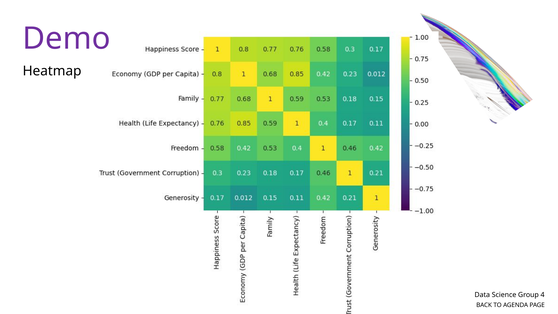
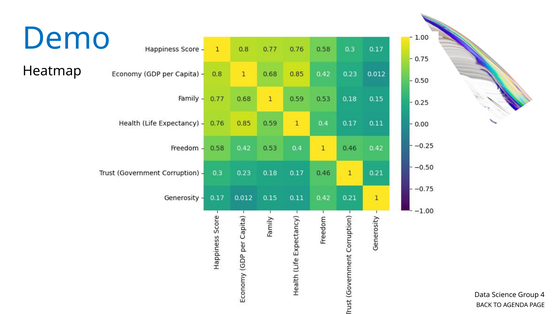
Demo colour: purple -> blue
